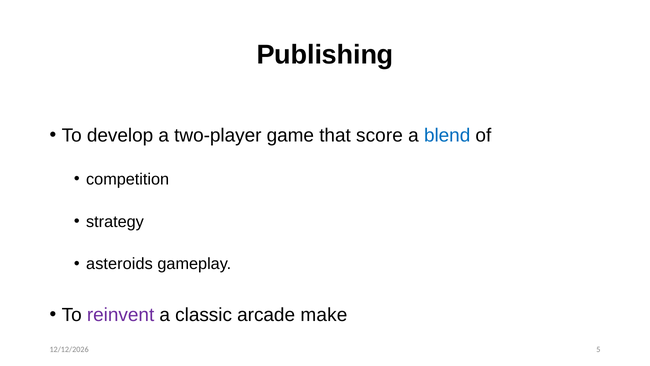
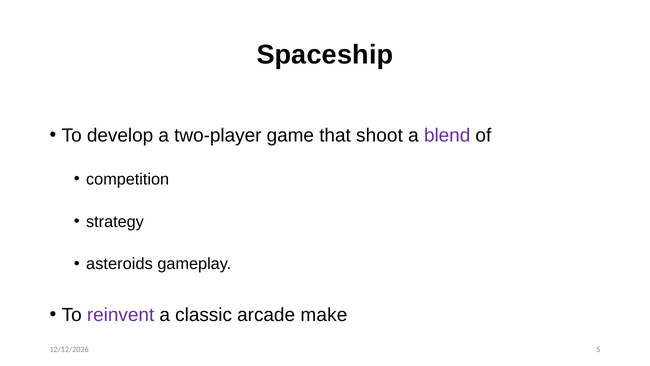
Publishing: Publishing -> Spaceship
score: score -> shoot
blend colour: blue -> purple
